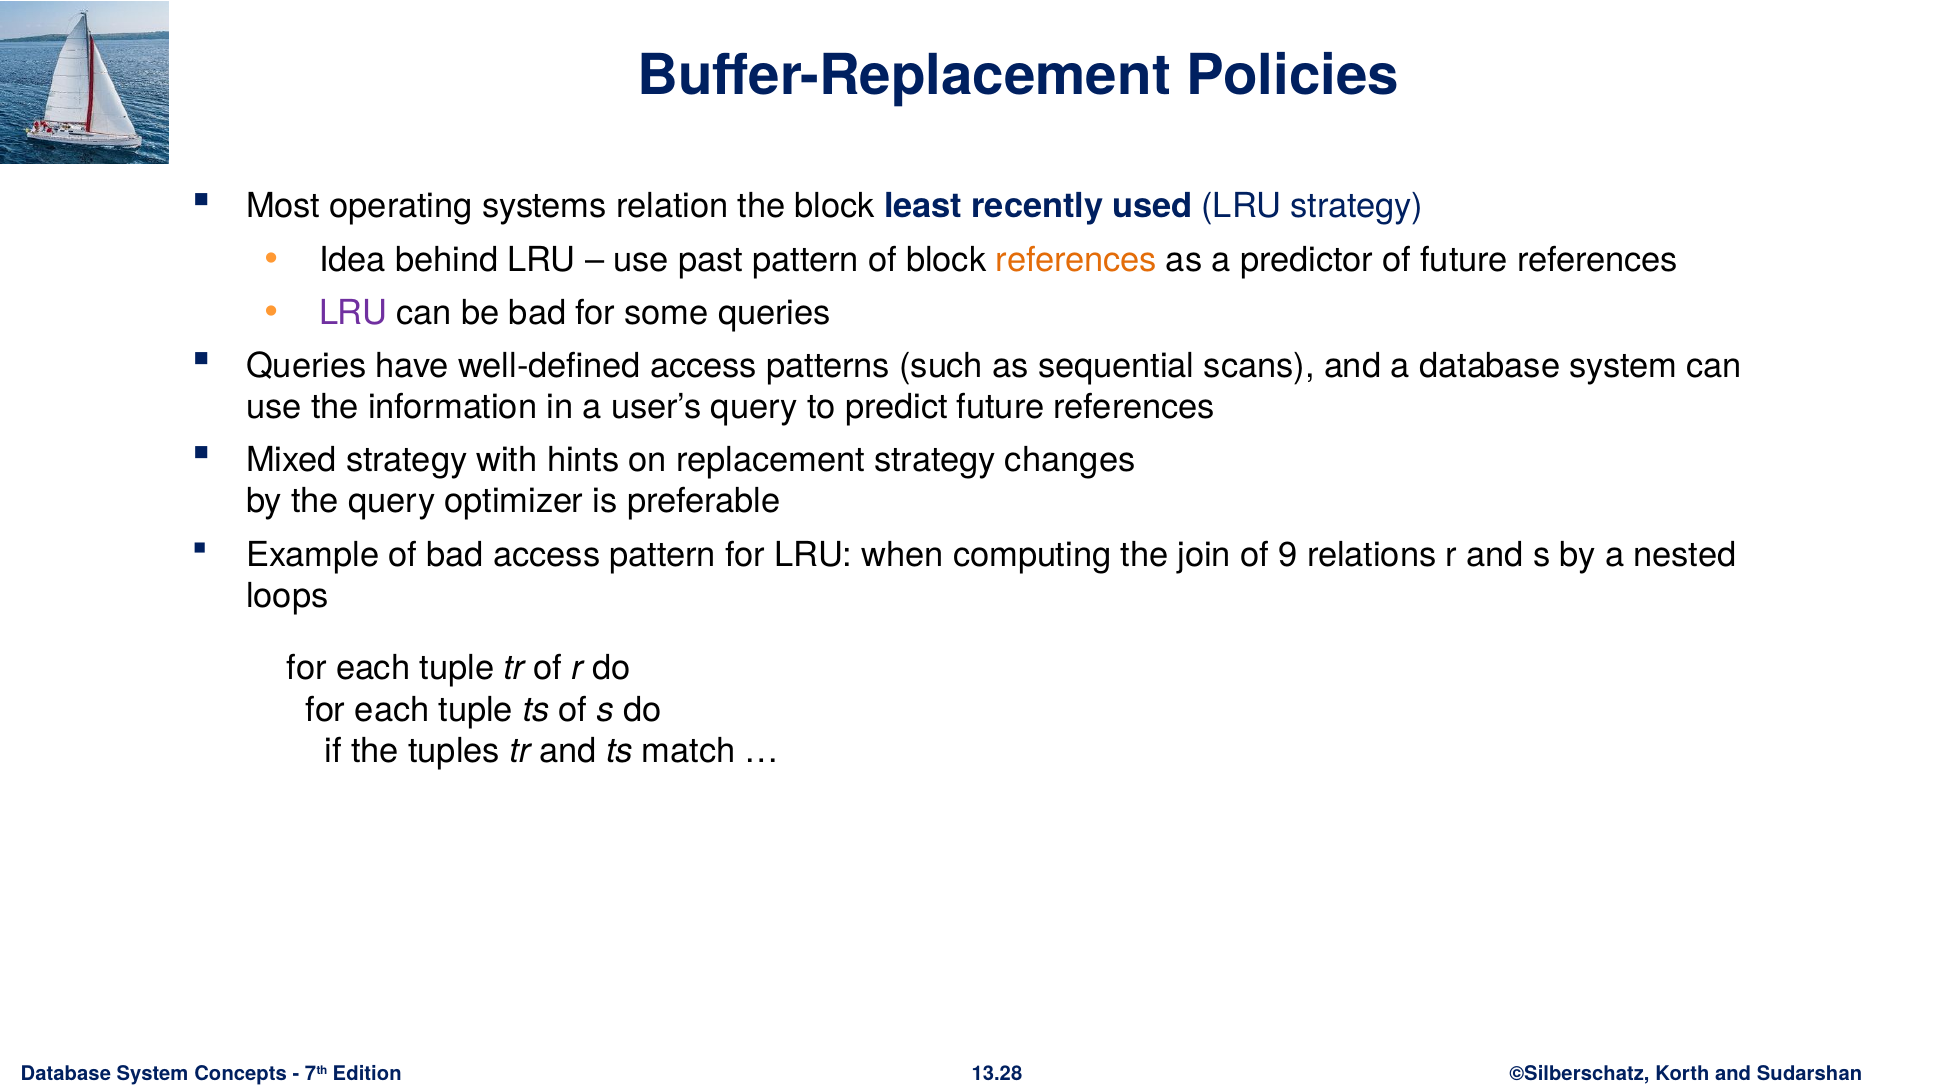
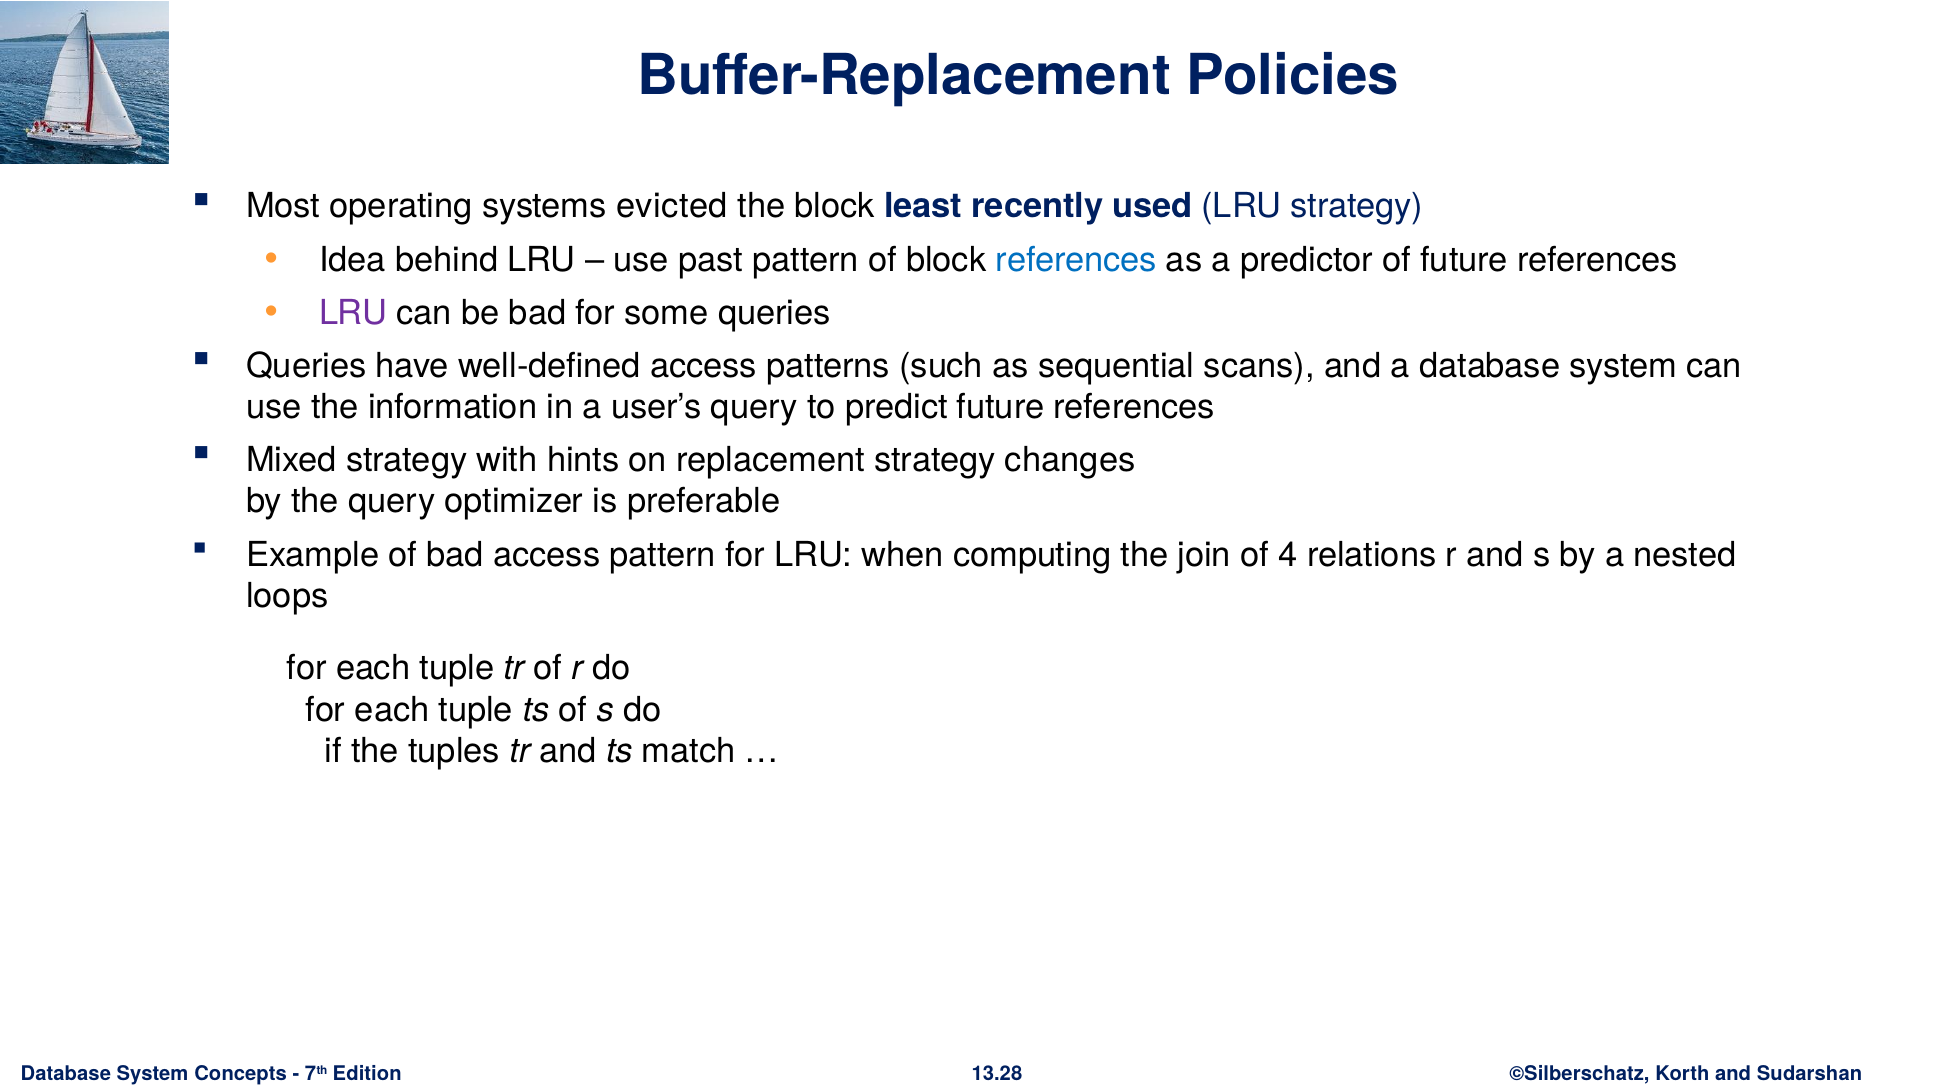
relation: relation -> evicted
references at (1076, 260) colour: orange -> blue
9: 9 -> 4
